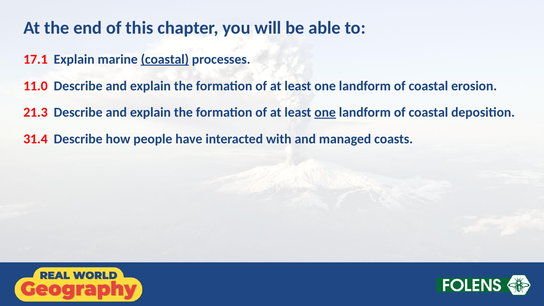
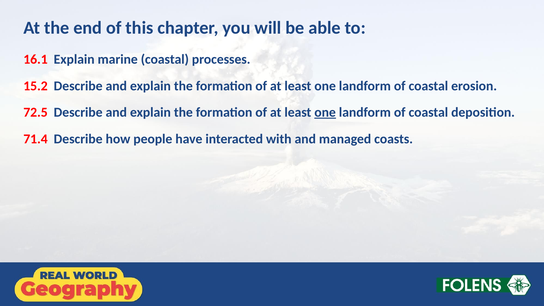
17.1: 17.1 -> 16.1
coastal at (165, 59) underline: present -> none
11.0: 11.0 -> 15.2
21.3: 21.3 -> 72.5
31.4: 31.4 -> 71.4
